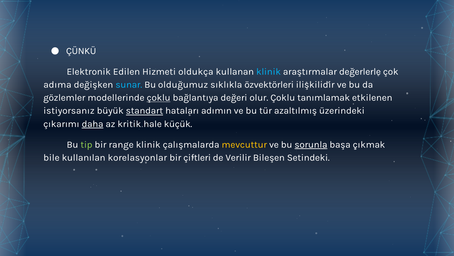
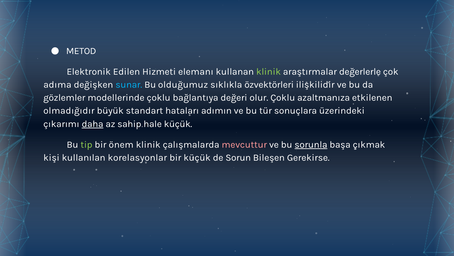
ÇÜNKÜ: ÇÜNKÜ -> METOD
oldukça: oldukça -> elemanı
klinik at (269, 71) colour: light blue -> light green
çoklu at (159, 98) underline: present -> none
tanımlamak: tanımlamak -> azaltmanıza
istiyorsanız: istiyorsanız -> olmadığıdır
standart underline: present -> none
azaltılmış: azaltılmış -> sonuçlara
kritik: kritik -> sahip
range: range -> önem
mevcuttur colour: yellow -> pink
bile: bile -> kişi
bir çiftleri: çiftleri -> küçük
Verilir: Verilir -> Sorun
Setindeki: Setindeki -> Gerekirse
